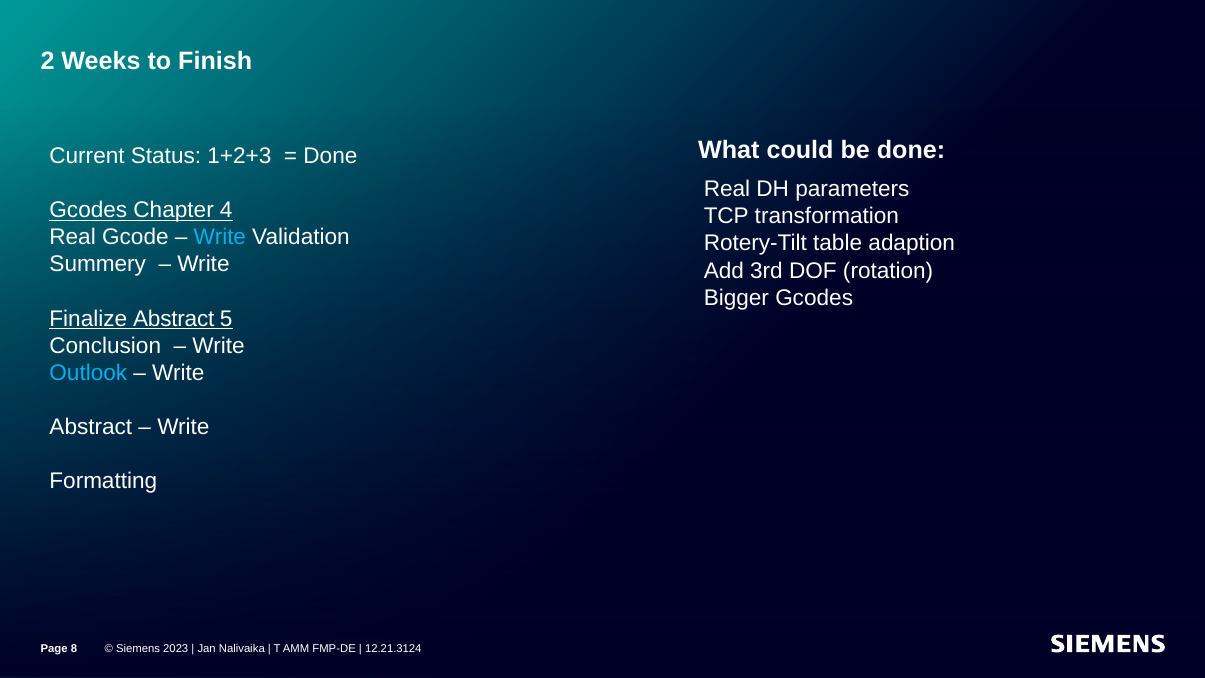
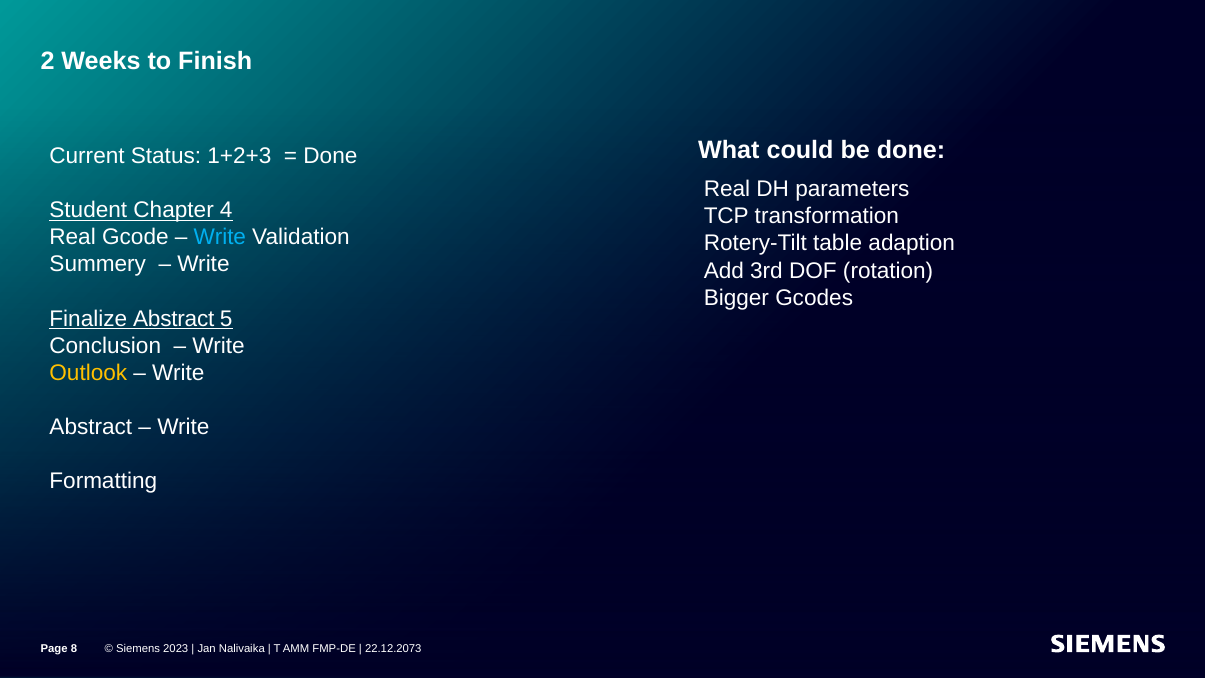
Gcodes at (88, 210): Gcodes -> Student
Outlook colour: light blue -> yellow
12.21.3124: 12.21.3124 -> 22.12.2073
